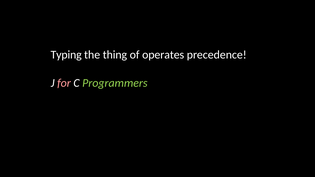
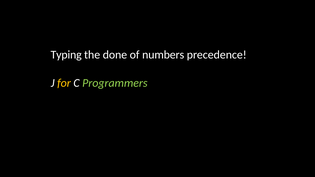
thing: thing -> done
operates: operates -> numbers
for colour: pink -> yellow
